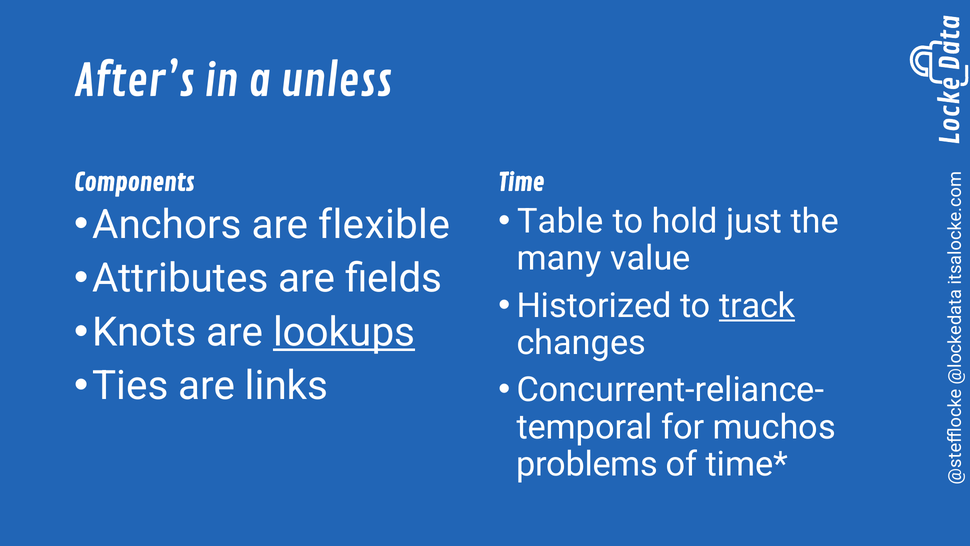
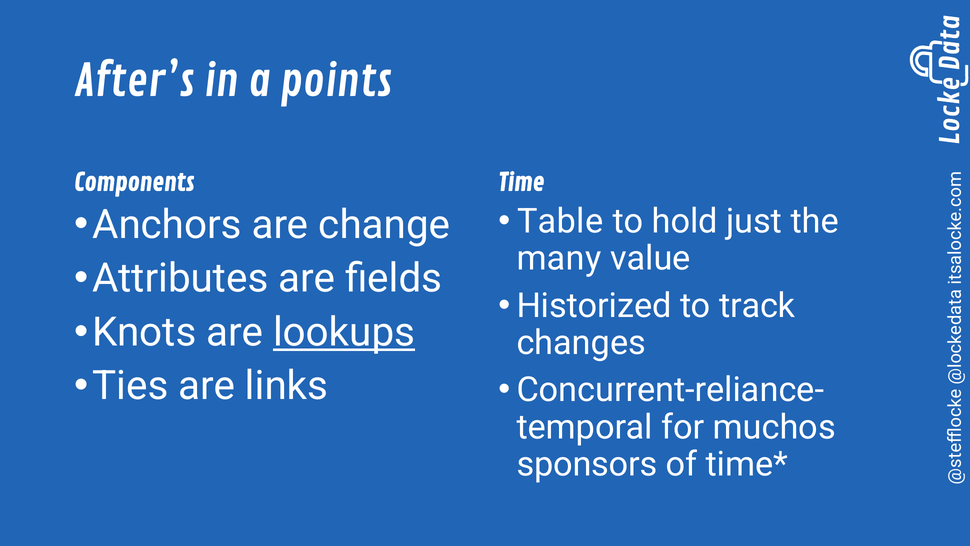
unless: unless -> points
flexible: flexible -> change
track underline: present -> none
problems: problems -> sponsors
